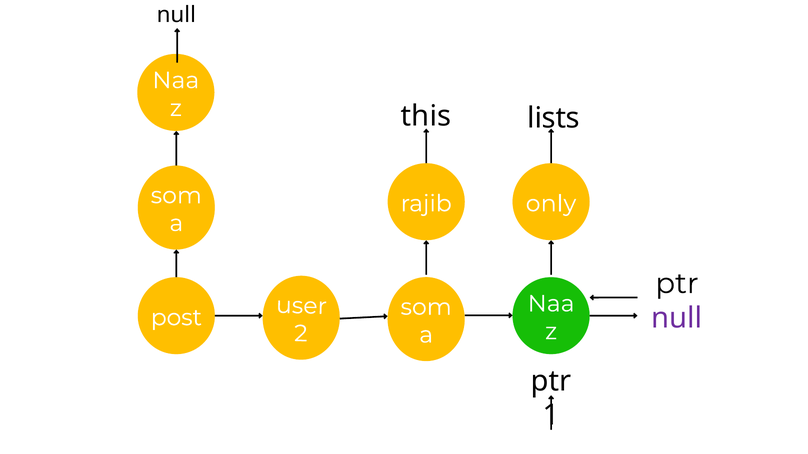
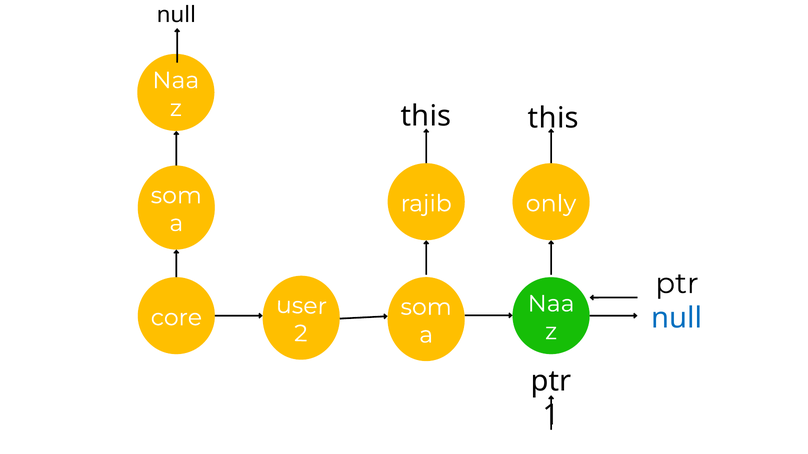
lists at (554, 119): lists -> this
post: post -> core
null at (677, 318) colour: purple -> blue
